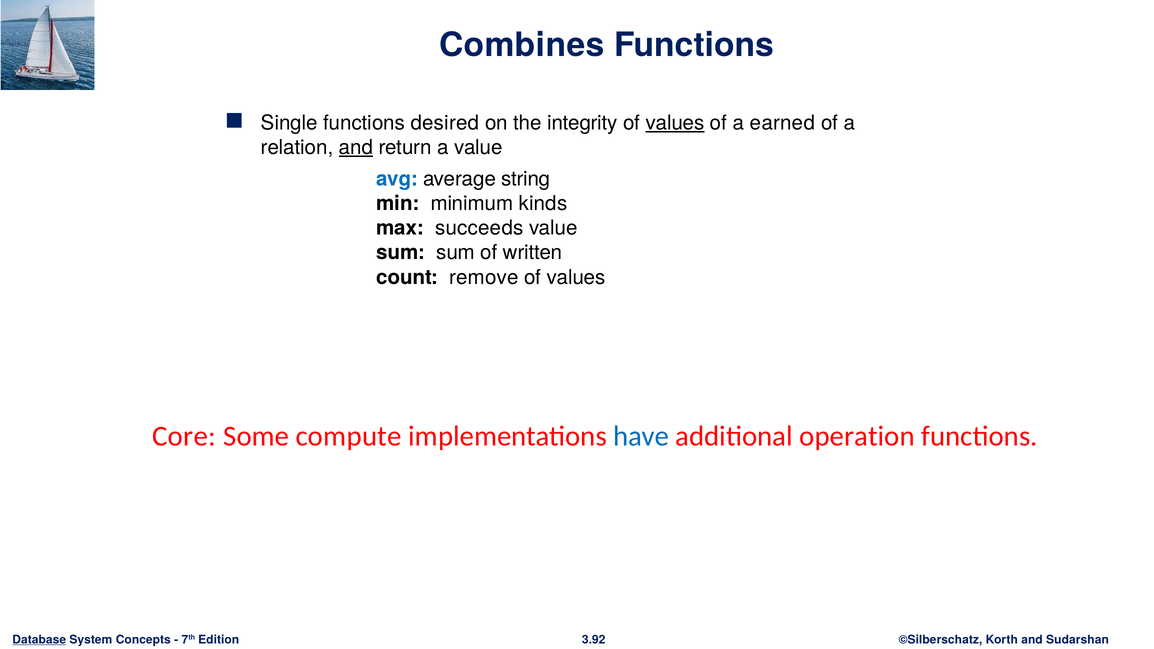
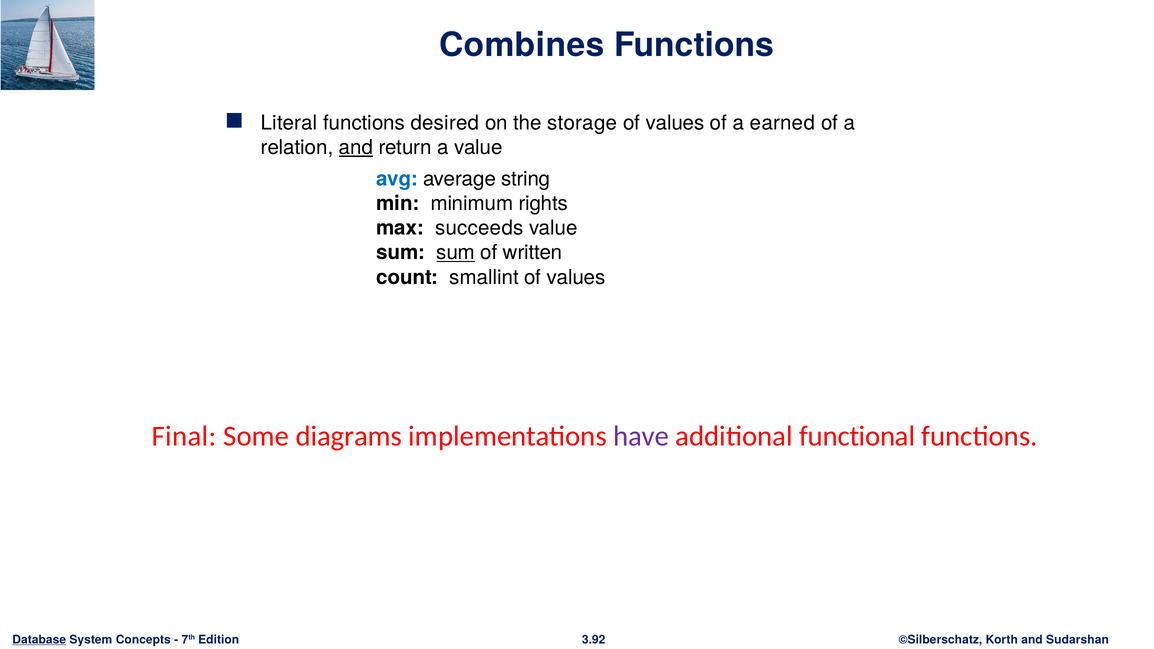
Single: Single -> Literal
integrity: integrity -> storage
values at (675, 123) underline: present -> none
kinds: kinds -> rights
sum at (456, 253) underline: none -> present
remove: remove -> smallint
Core: Core -> Final
compute: compute -> diagrams
have colour: blue -> purple
operation: operation -> functional
